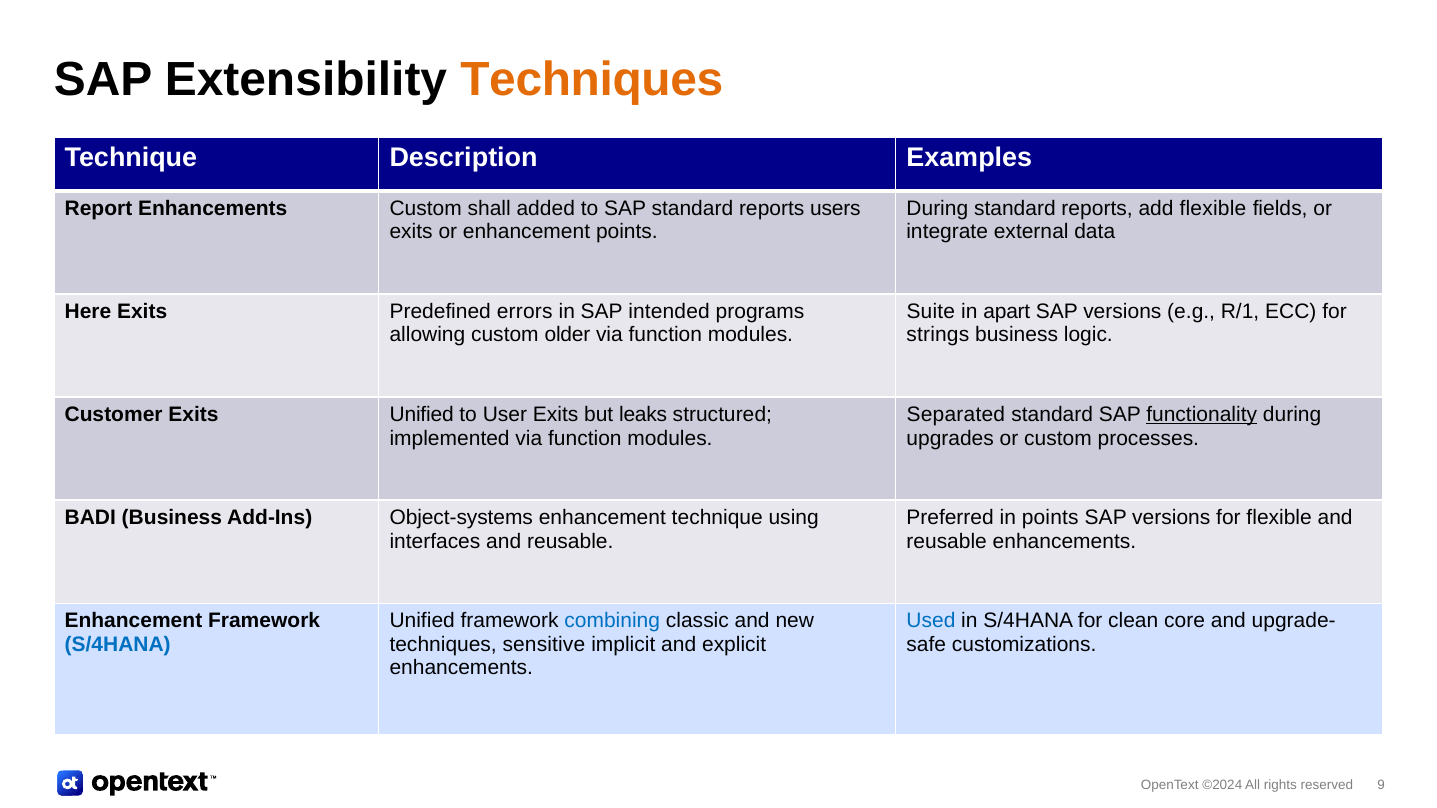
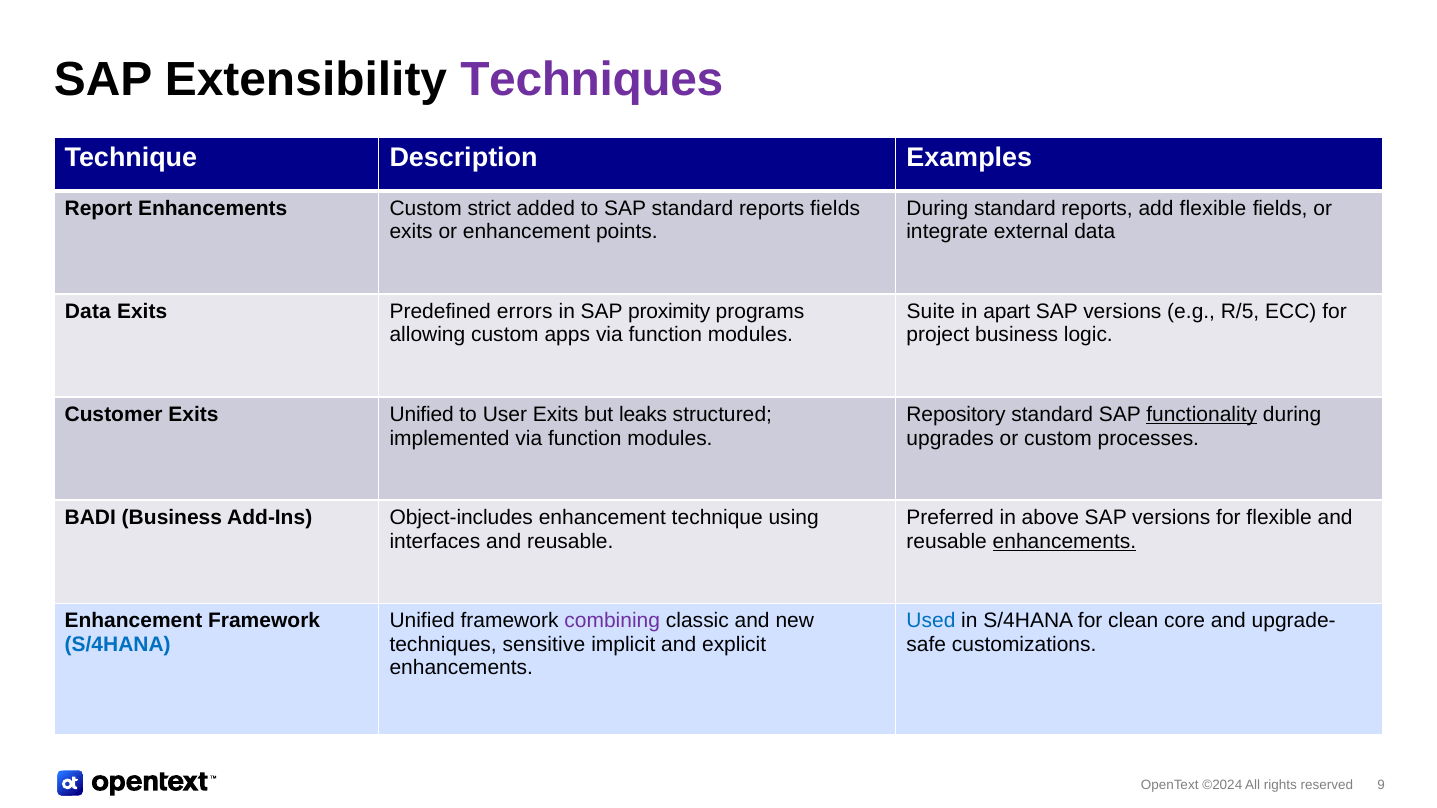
Techniques at (592, 80) colour: orange -> purple
shall: shall -> strict
reports users: users -> fields
Here at (88, 312): Here -> Data
intended: intended -> proximity
R/1: R/1 -> R/5
older: older -> apps
strings: strings -> project
Separated: Separated -> Repository
Object-systems: Object-systems -> Object-includes
in points: points -> above
enhancements at (1064, 541) underline: none -> present
combining colour: blue -> purple
